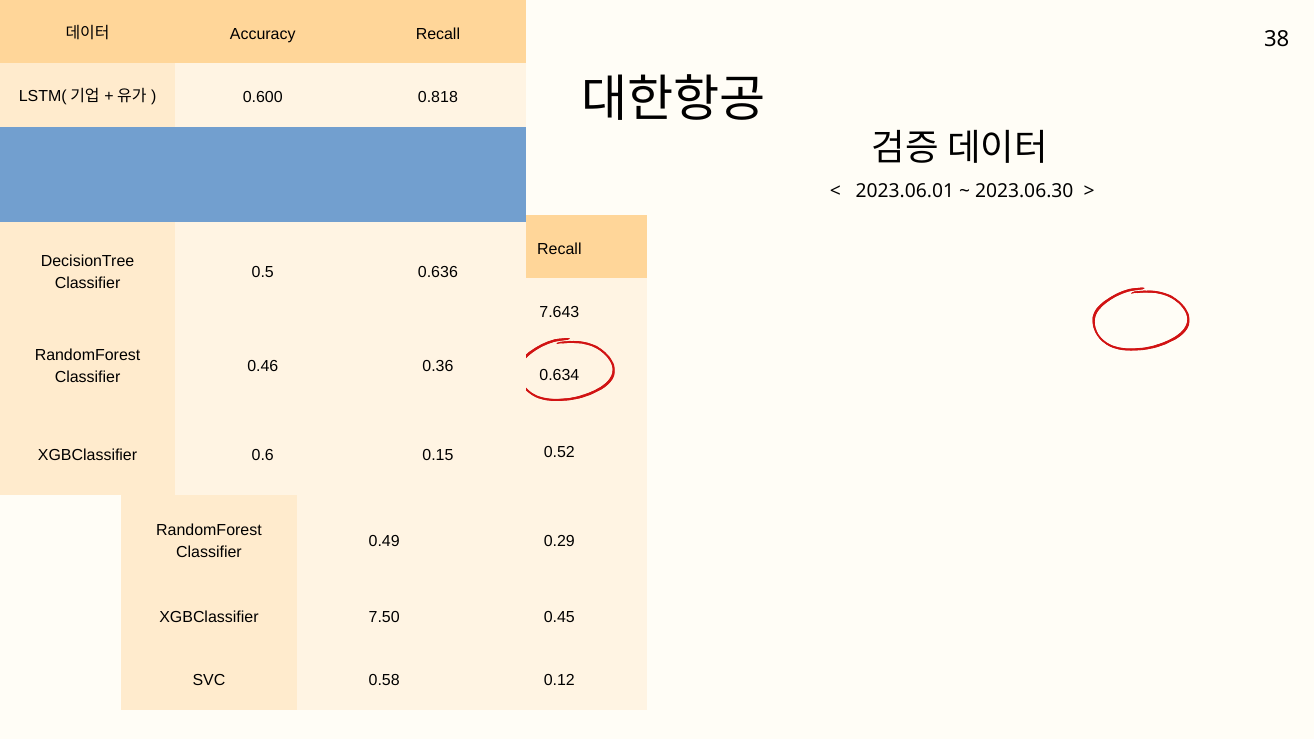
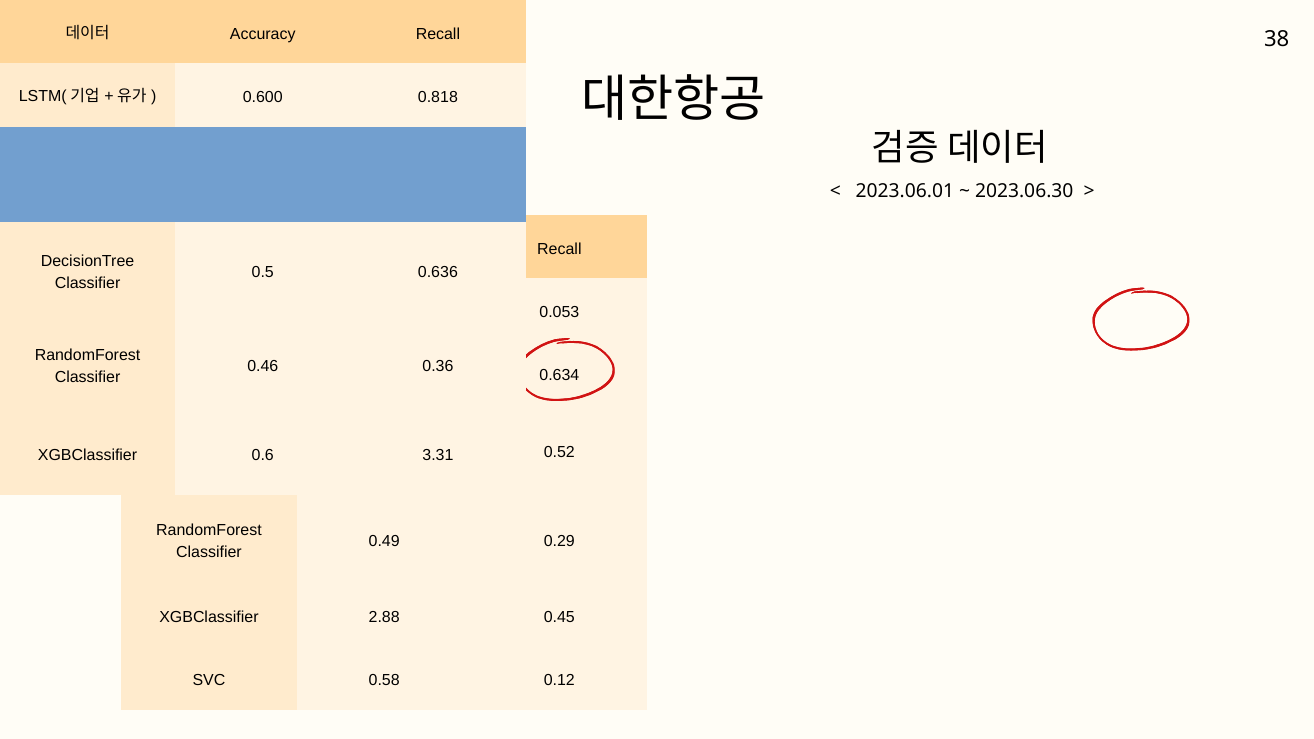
7.643: 7.643 -> 0.053
0.15: 0.15 -> 3.31
7.50: 7.50 -> 2.88
